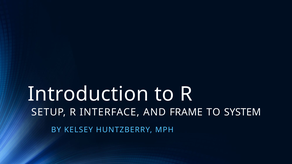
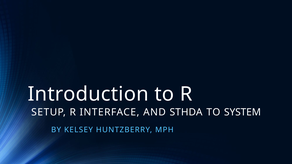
FRAME: FRAME -> STHDA
